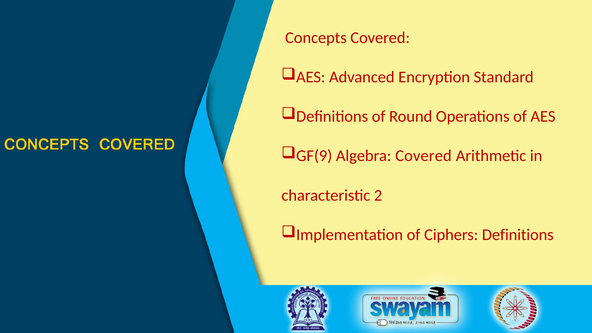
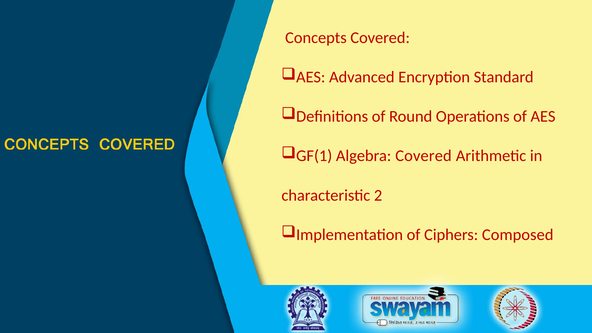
GF(9: GF(9 -> GF(1
Ciphers Definitions: Definitions -> Composed
